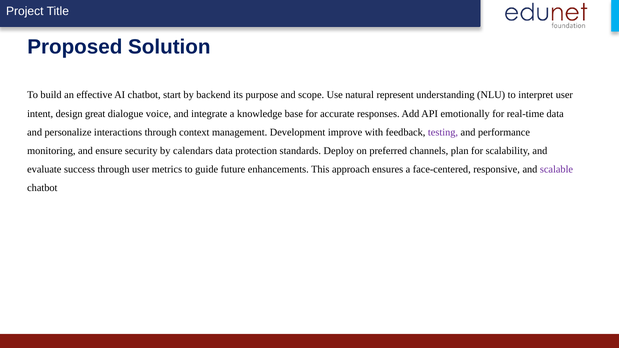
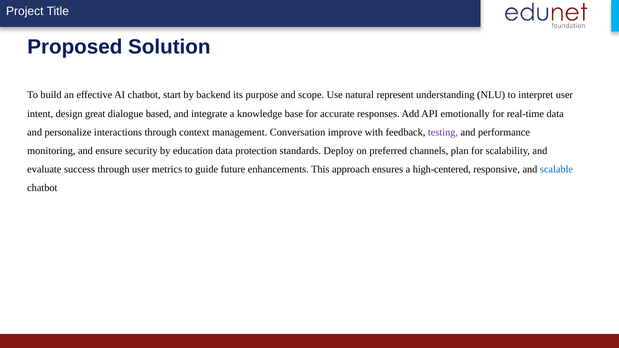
voice: voice -> based
Development: Development -> Conversation
calendars: calendars -> education
face-centered: face-centered -> high-centered
scalable colour: purple -> blue
